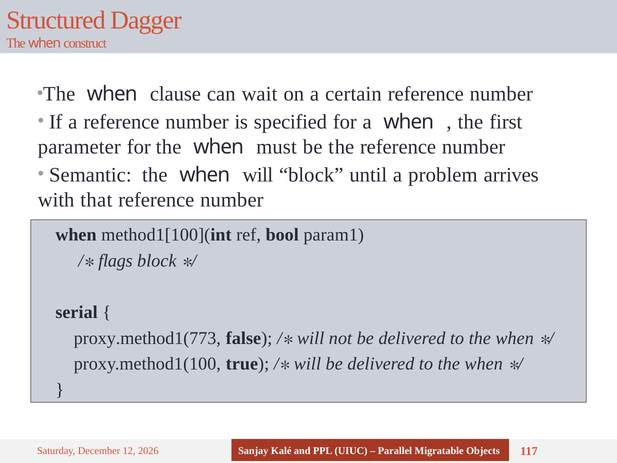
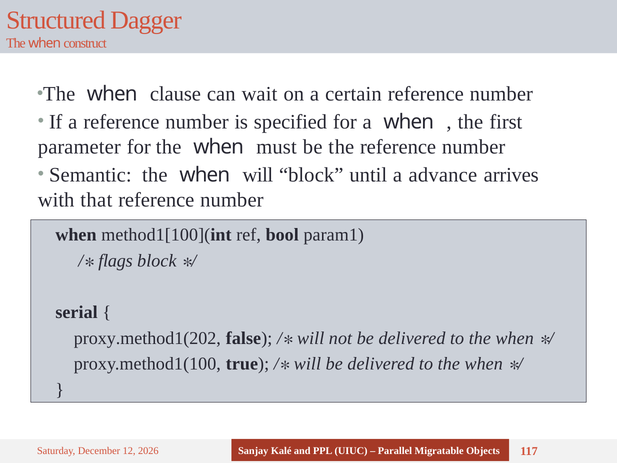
problem: problem -> advance
proxy.method1(773: proxy.method1(773 -> proxy.method1(202
